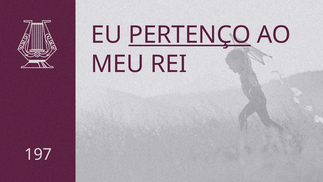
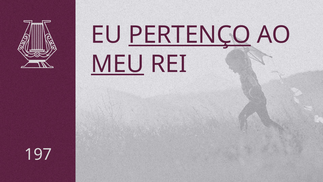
MEU underline: none -> present
